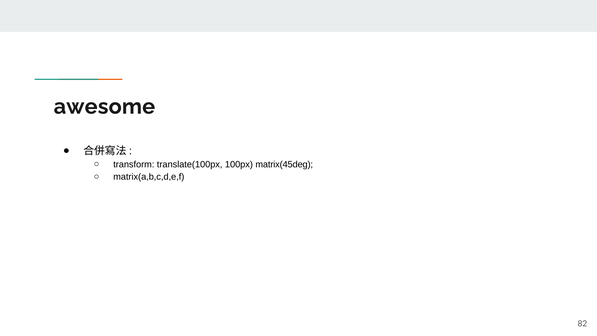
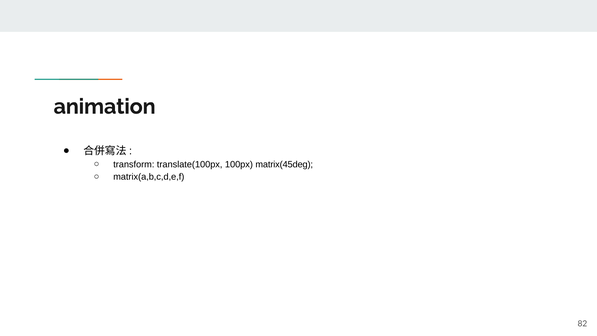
awesome: awesome -> animation
